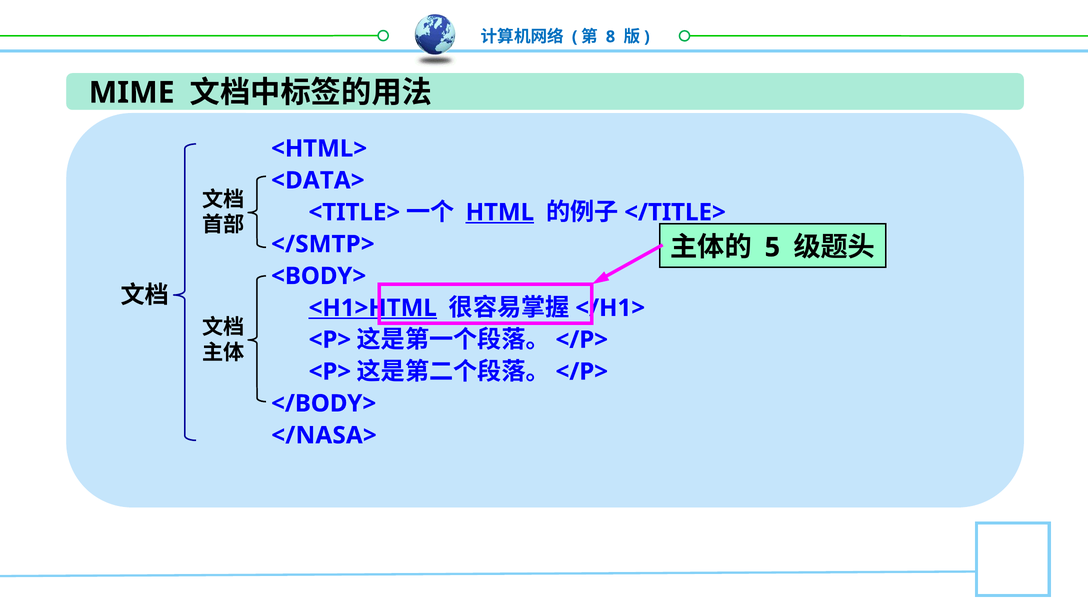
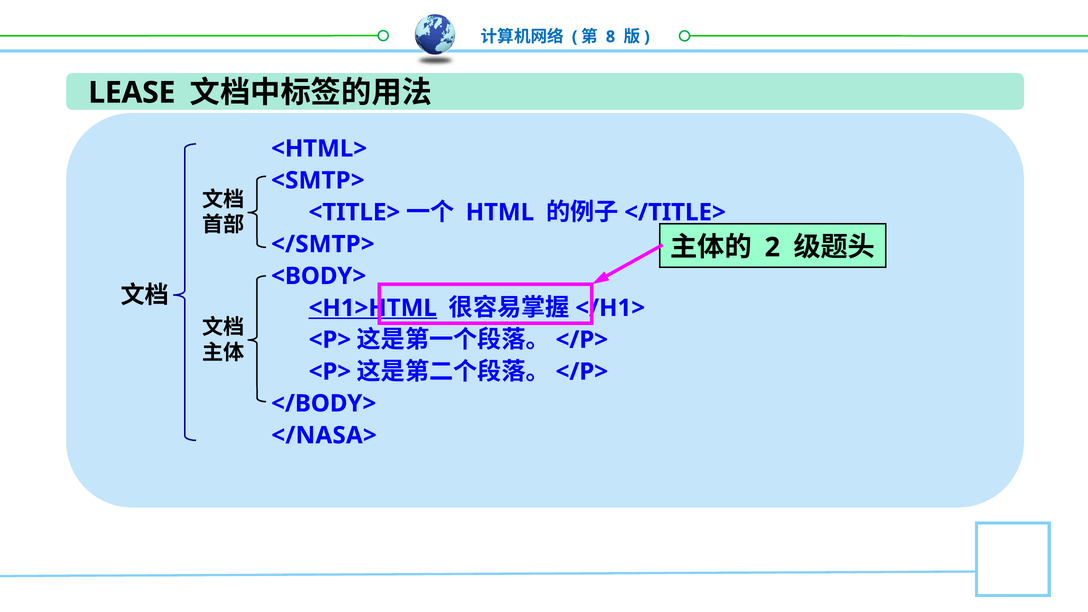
MIME: MIME -> LEASE
<DATA>: <DATA> -> <SMTP>
HTML underline: present -> none
5: 5 -> 2
